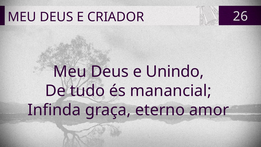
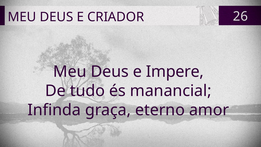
Unindo: Unindo -> Impere
